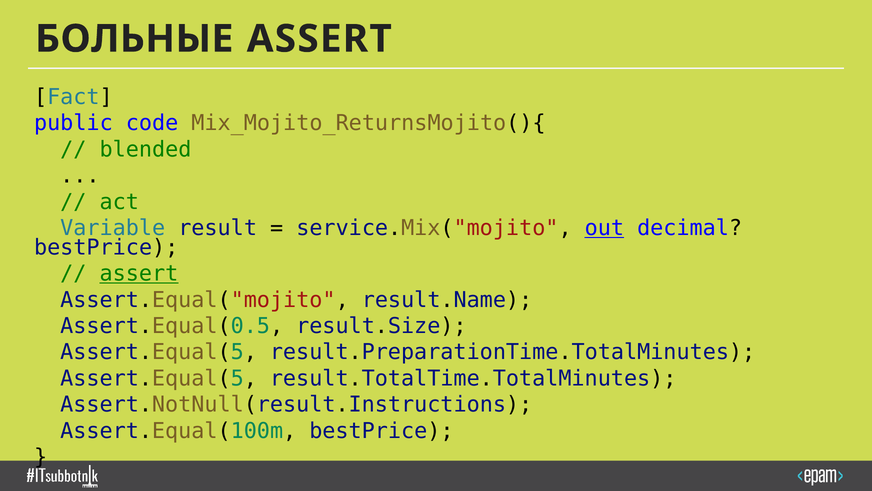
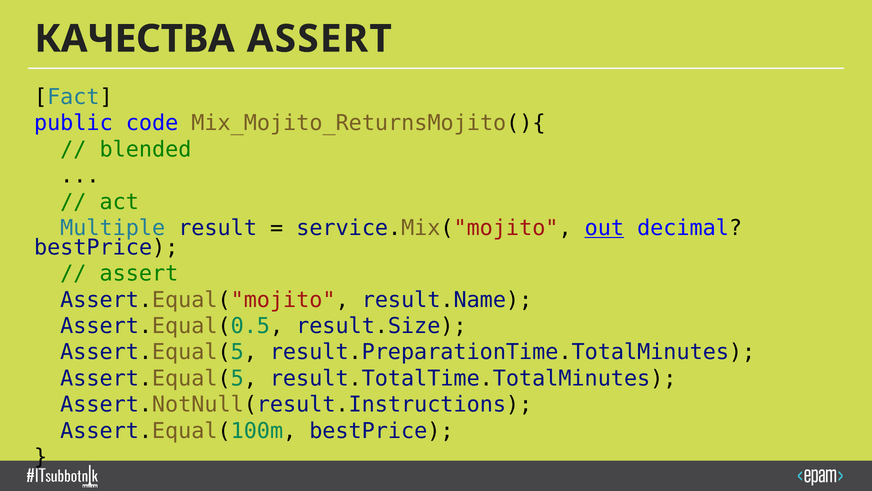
БОЛЬНЫЕ: БОЛЬНЫЕ -> КАЧЕСТВА
Variable: Variable -> Multiple
assert at (139, 273) underline: present -> none
